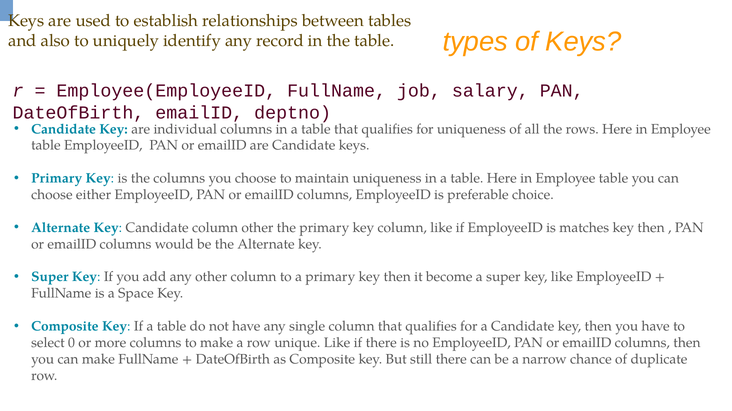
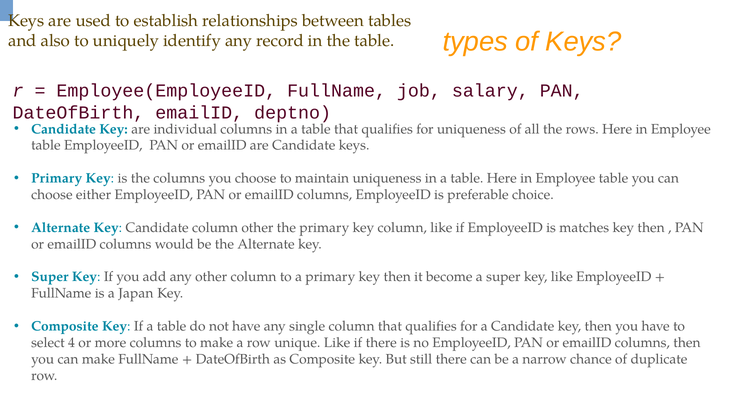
Space: Space -> Japan
0: 0 -> 4
